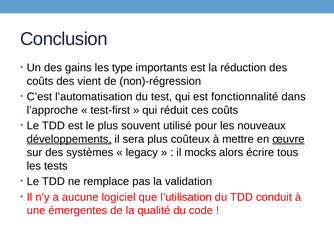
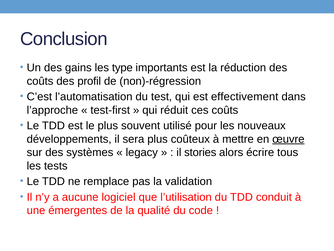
vient: vient -> profil
fonctionnalité: fonctionnalité -> effectivement
développements underline: present -> none
mocks: mocks -> stories
